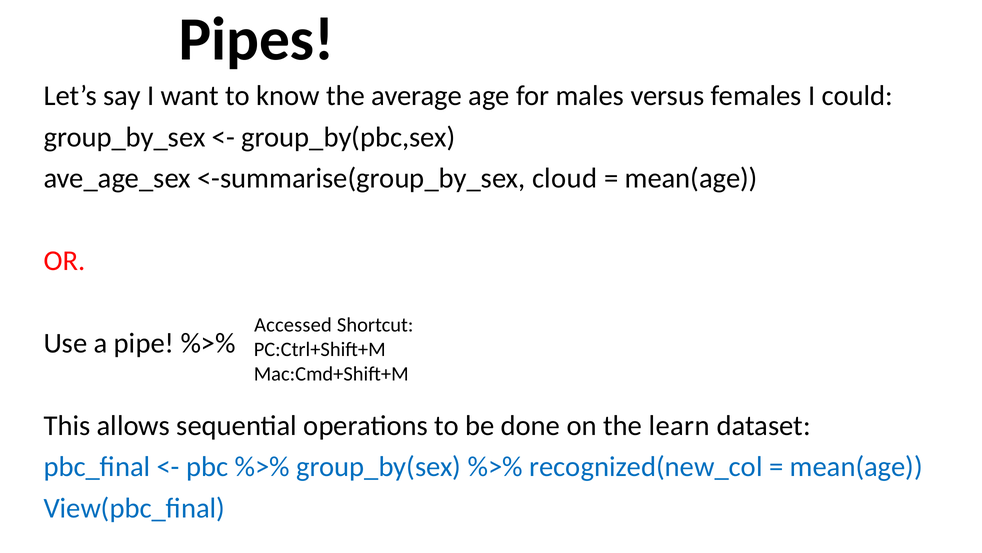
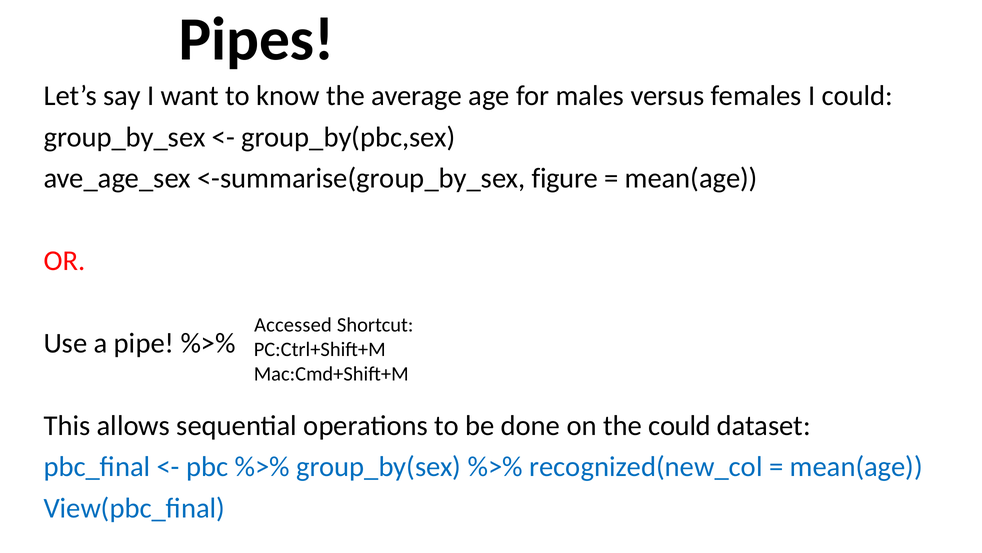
cloud: cloud -> figure
the learn: learn -> could
